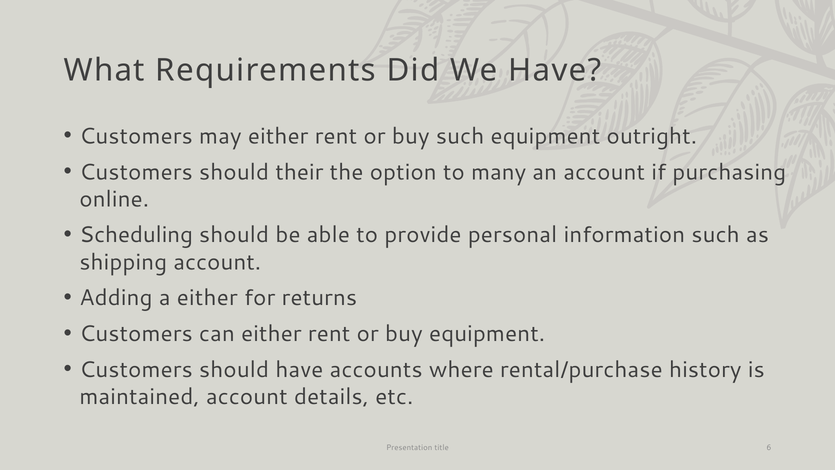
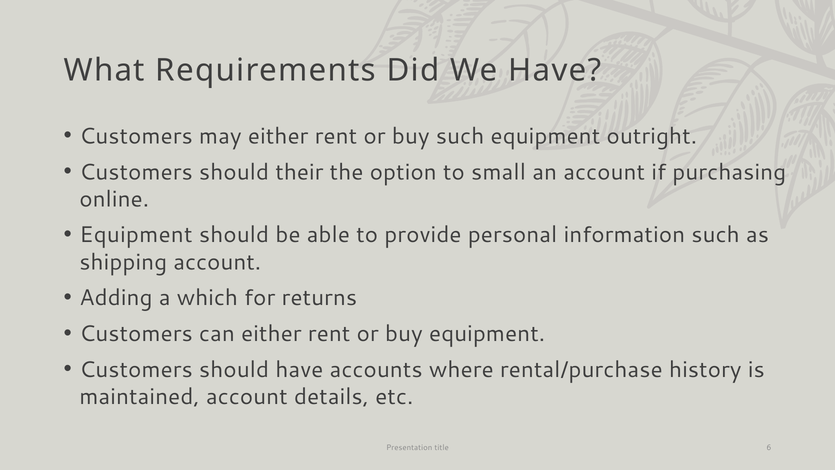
many: many -> small
Scheduling at (136, 235): Scheduling -> Equipment
a either: either -> which
